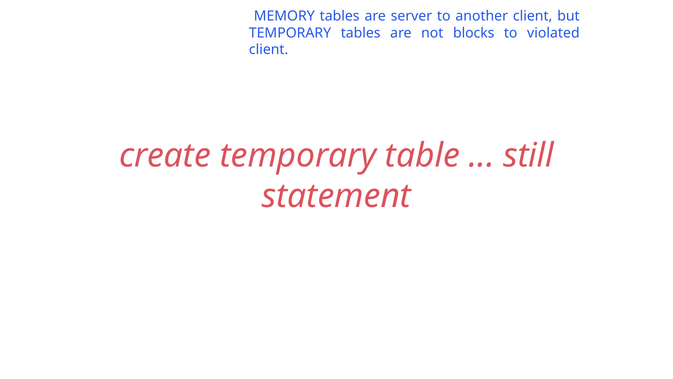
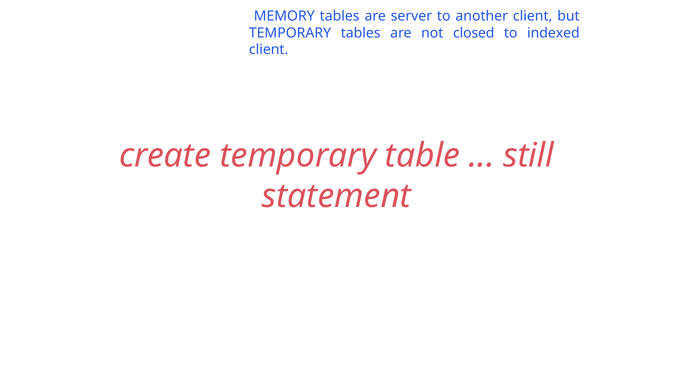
blocks: blocks -> closed
violated: violated -> indexed
